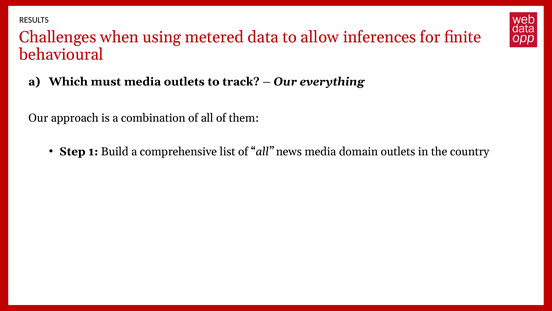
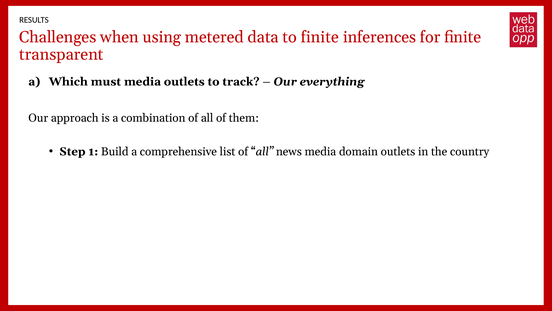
to allow: allow -> finite
behavioural: behavioural -> transparent
